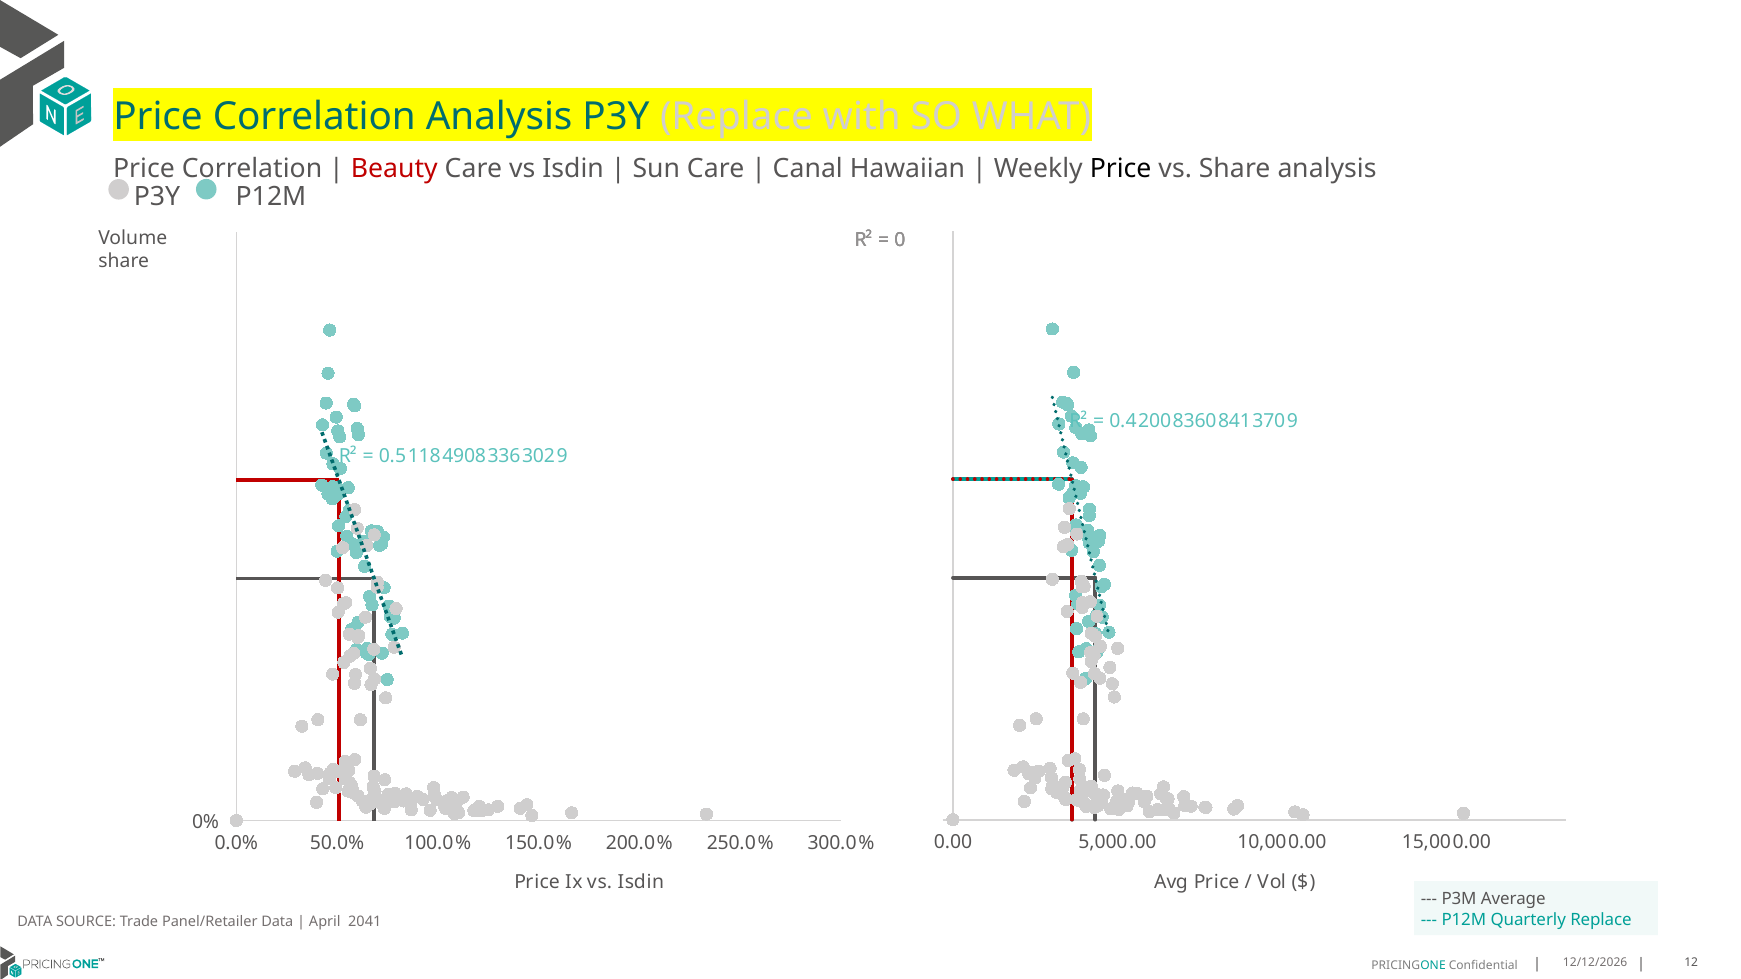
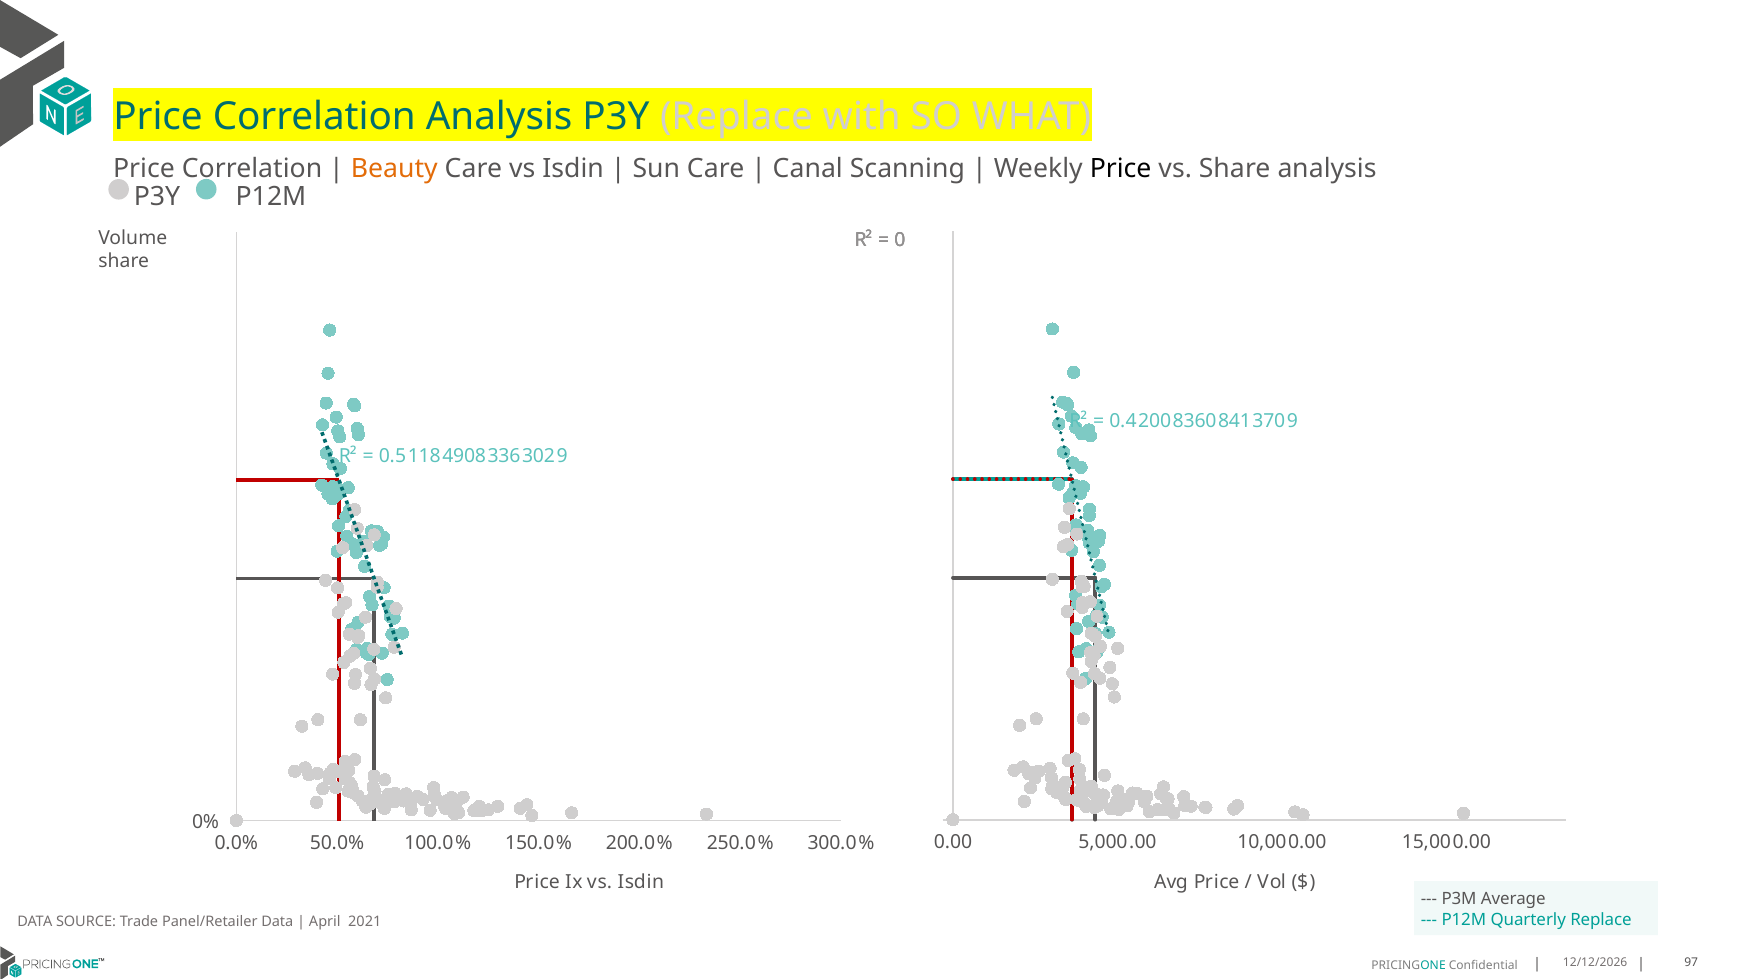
Beauty colour: red -> orange
Hawaiian: Hawaiian -> Scanning
2041: 2041 -> 2021
12: 12 -> 97
